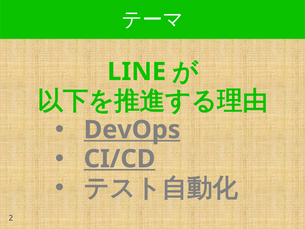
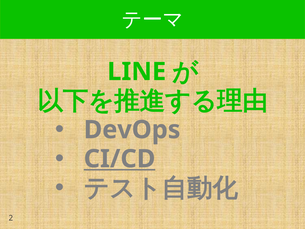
DevOps underline: present -> none
